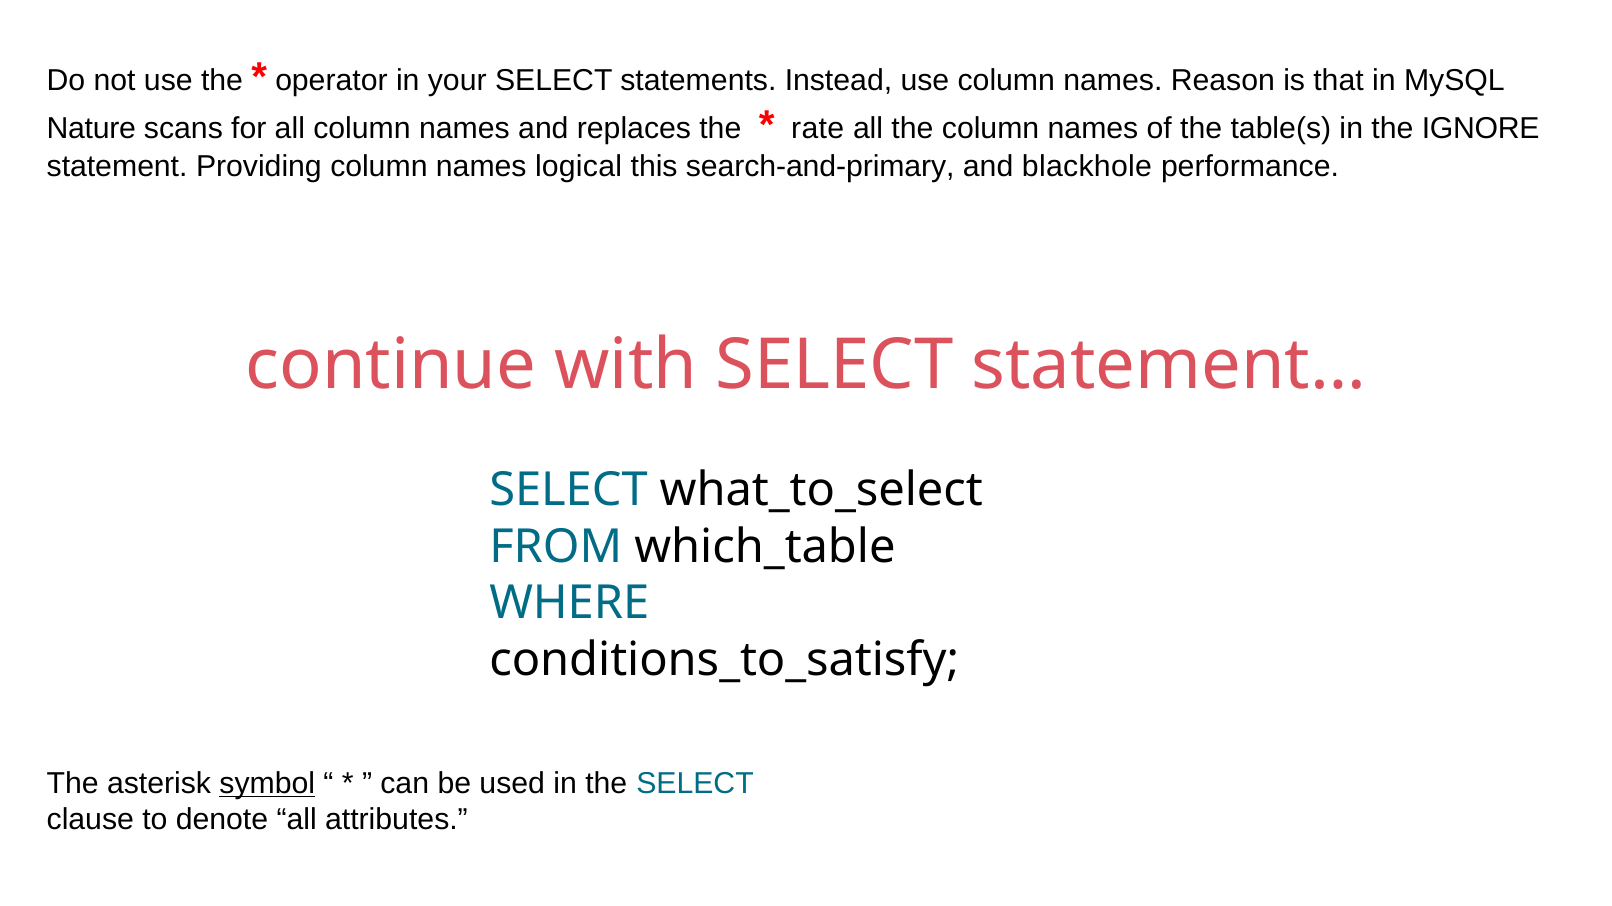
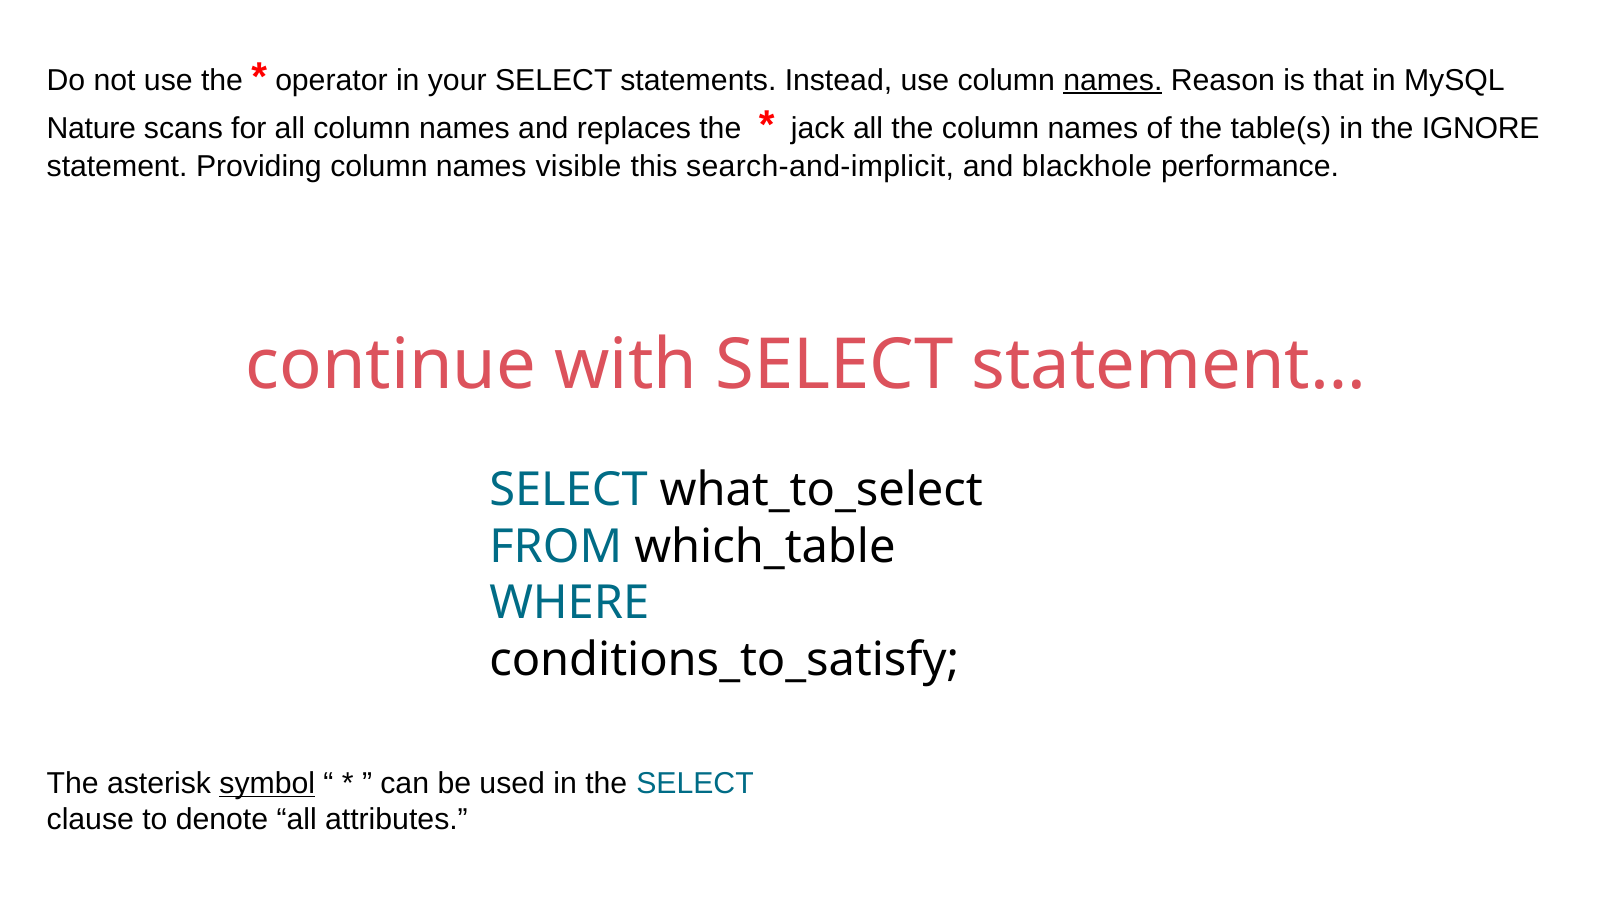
names at (1113, 80) underline: none -> present
rate: rate -> jack
logical: logical -> visible
search-and-primary: search-and-primary -> search-and-implicit
